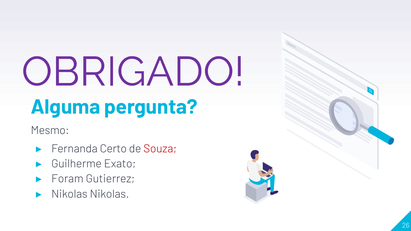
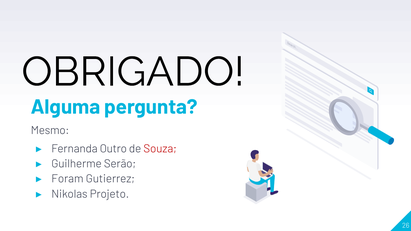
OBRIGADO colour: purple -> black
Certo: Certo -> Outro
Exato: Exato -> Serão
Nikolas Nikolas: Nikolas -> Projeto
